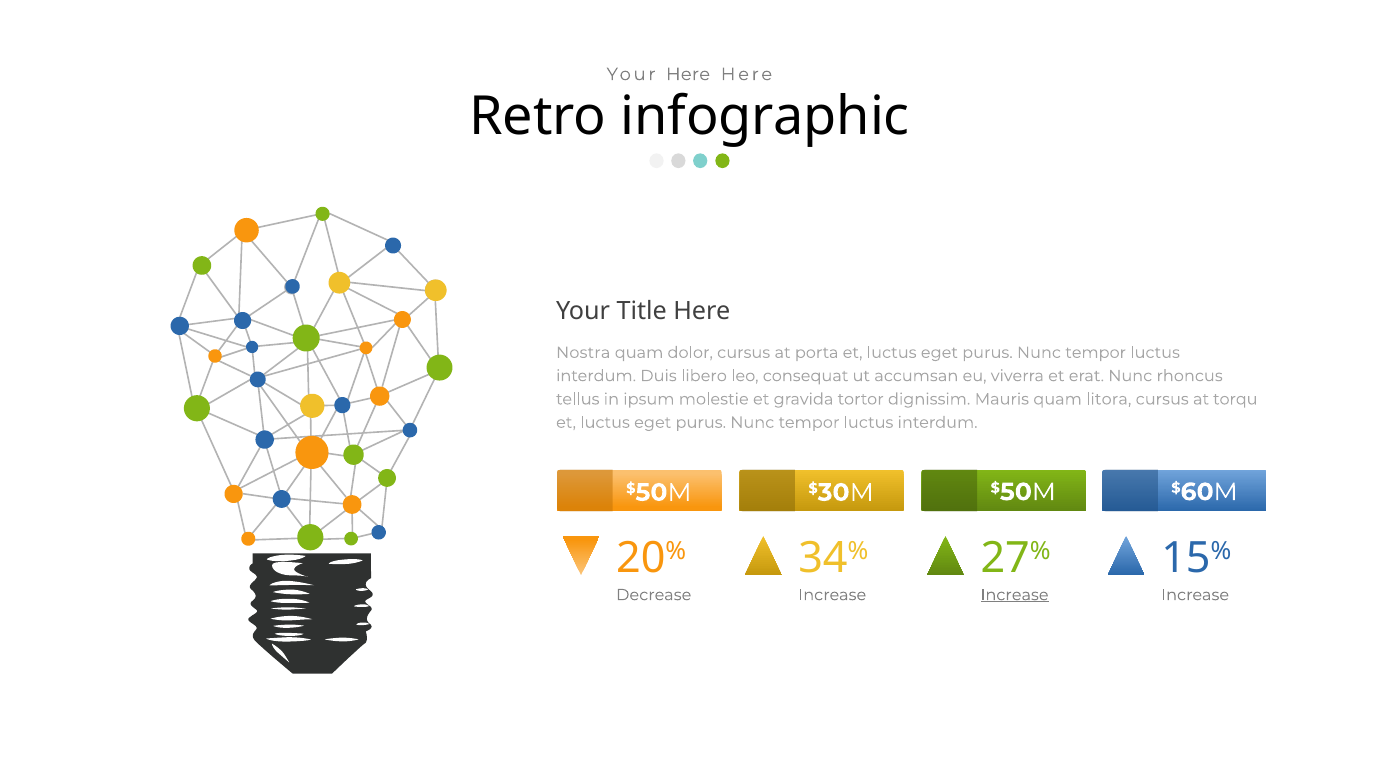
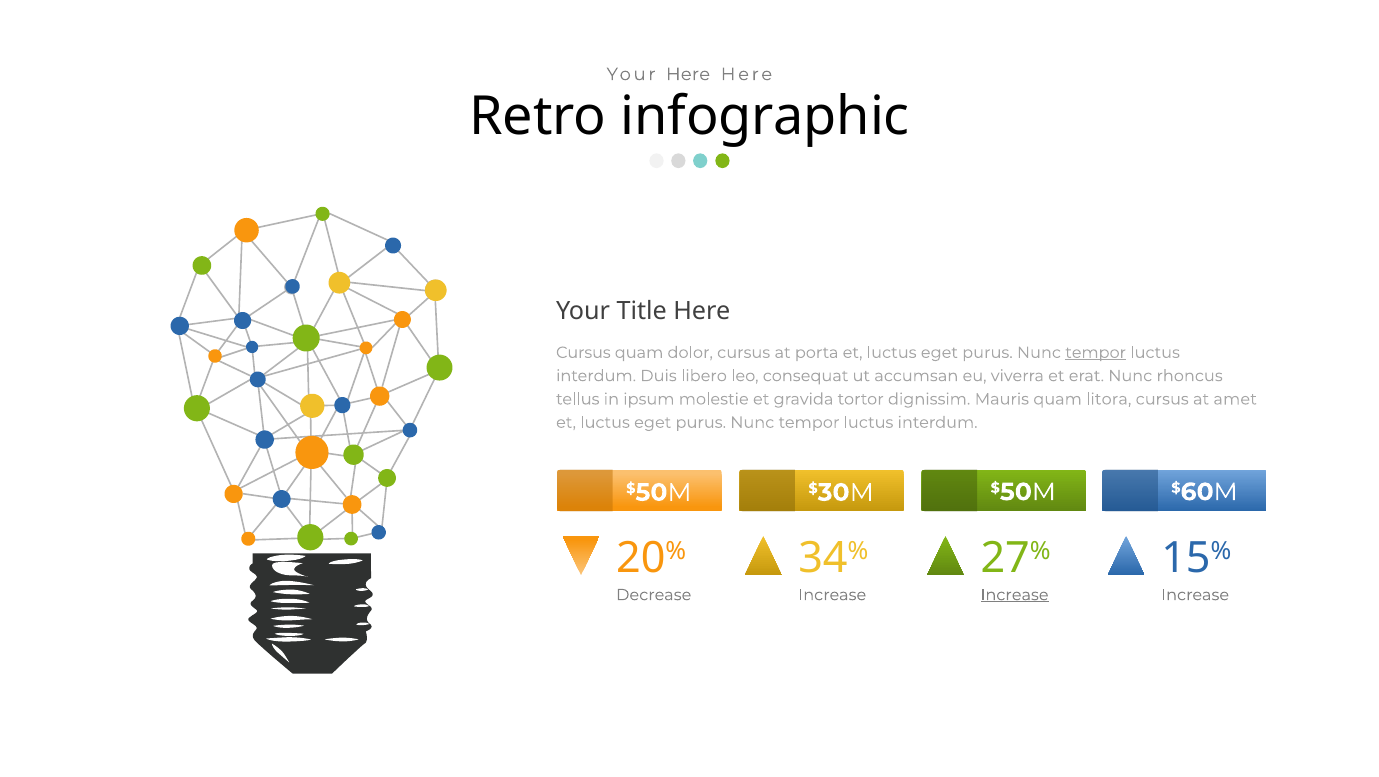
Nostra at (583, 353): Nostra -> Cursus
tempor at (1096, 353) underline: none -> present
torqu: torqu -> amet
